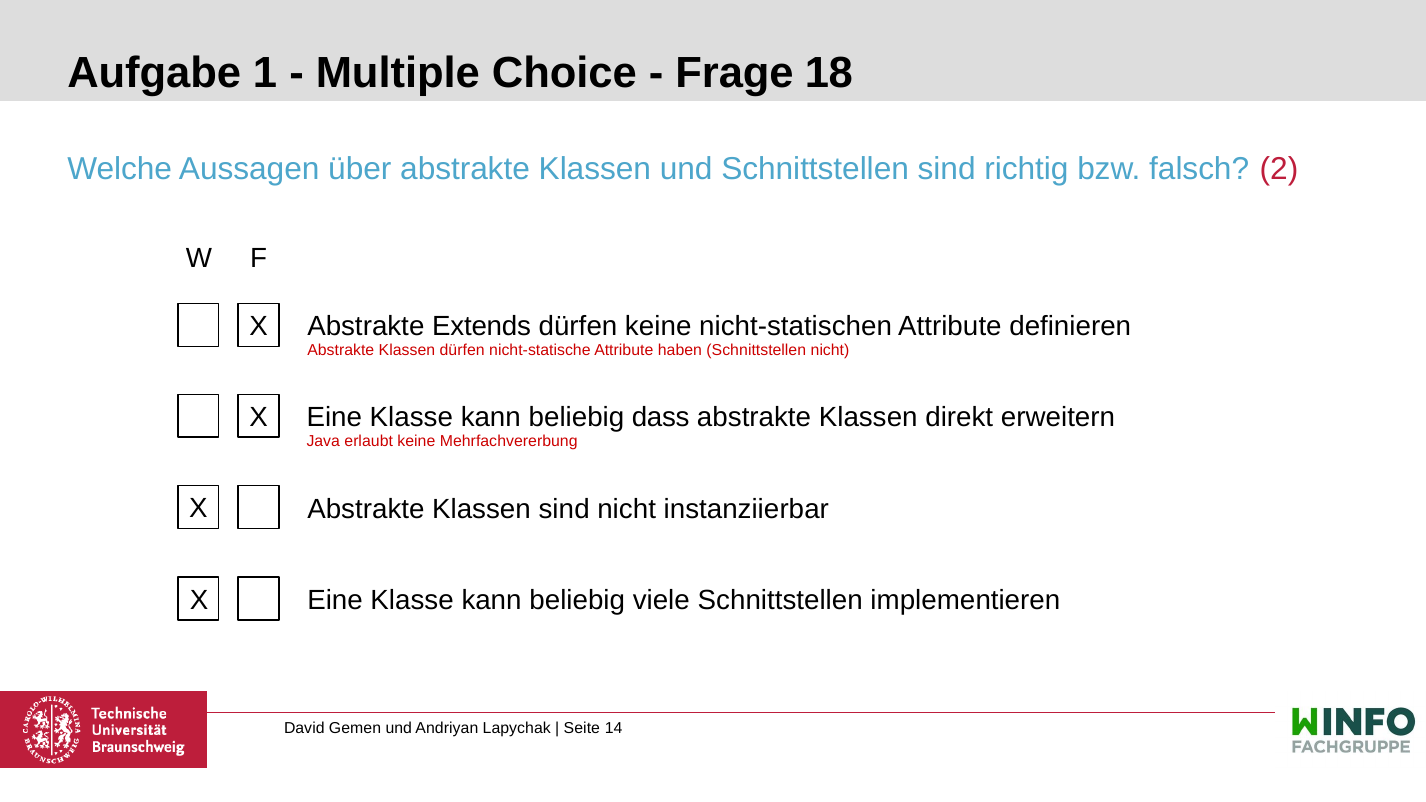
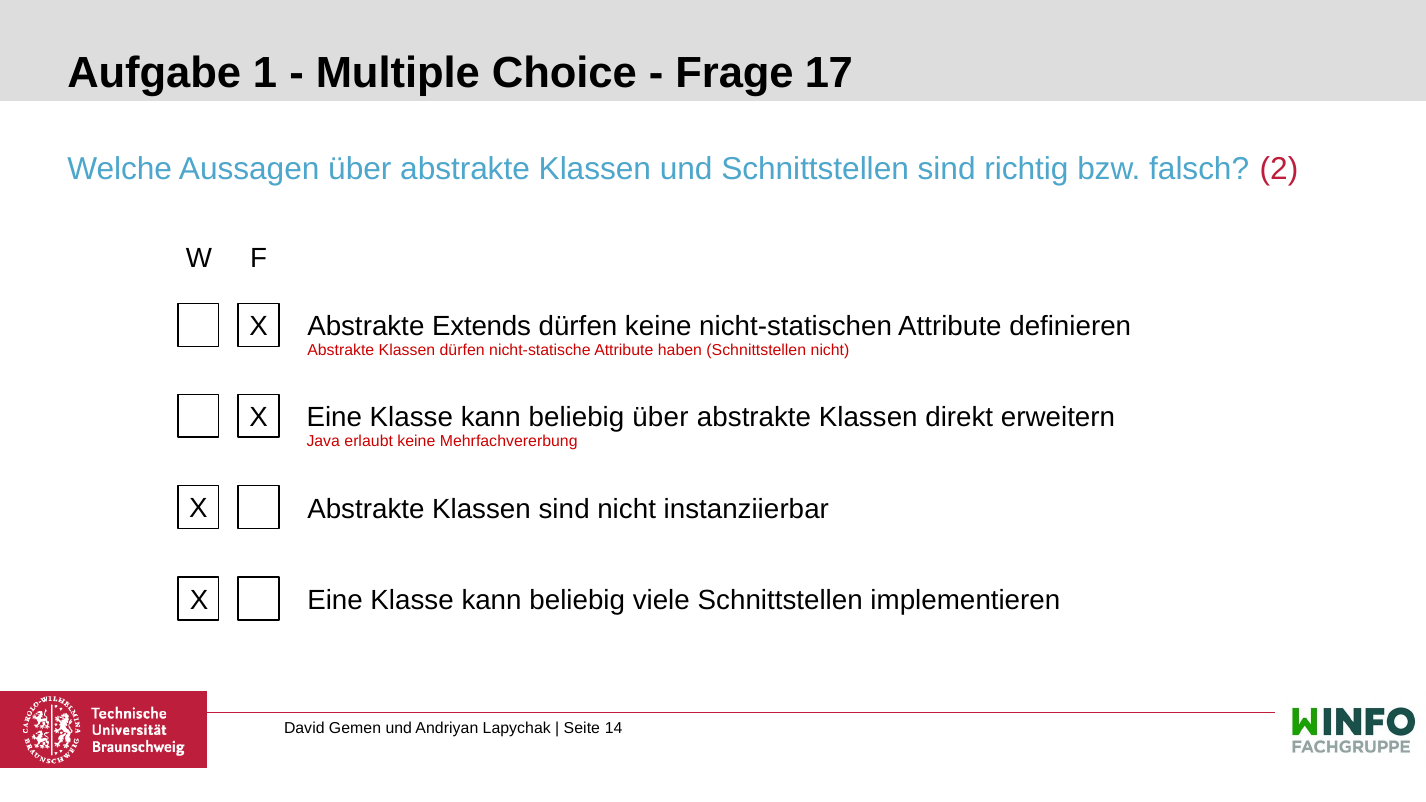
18: 18 -> 17
beliebig dass: dass -> über
